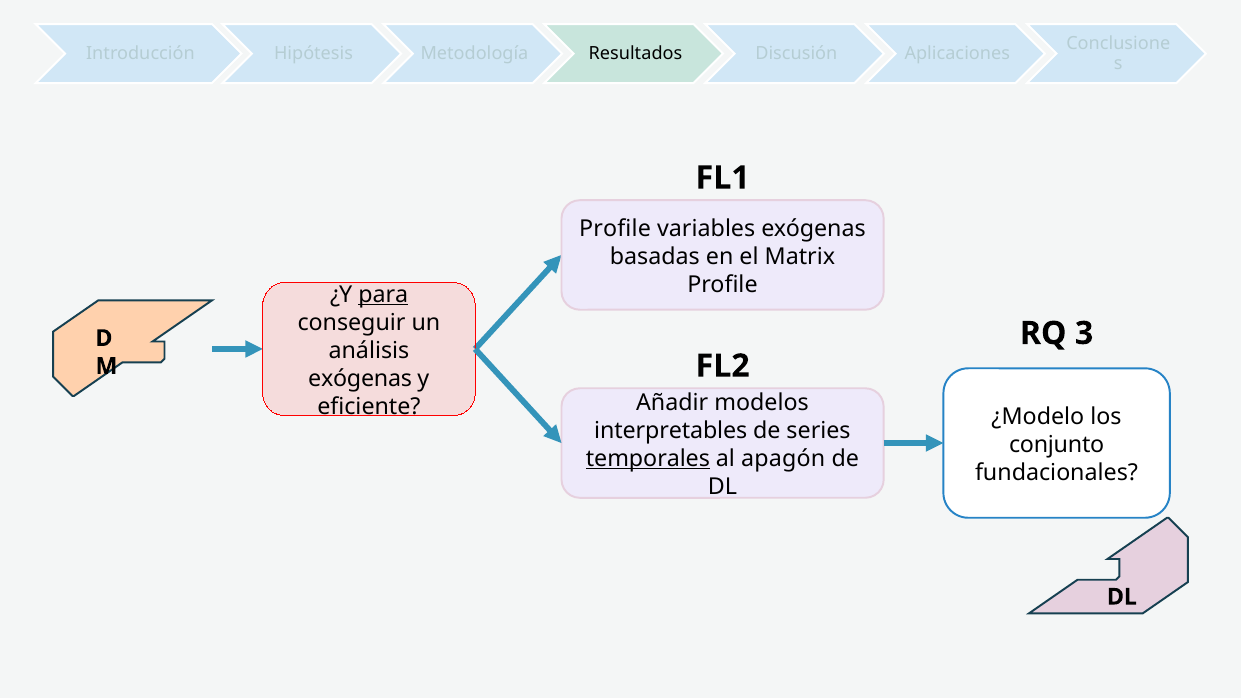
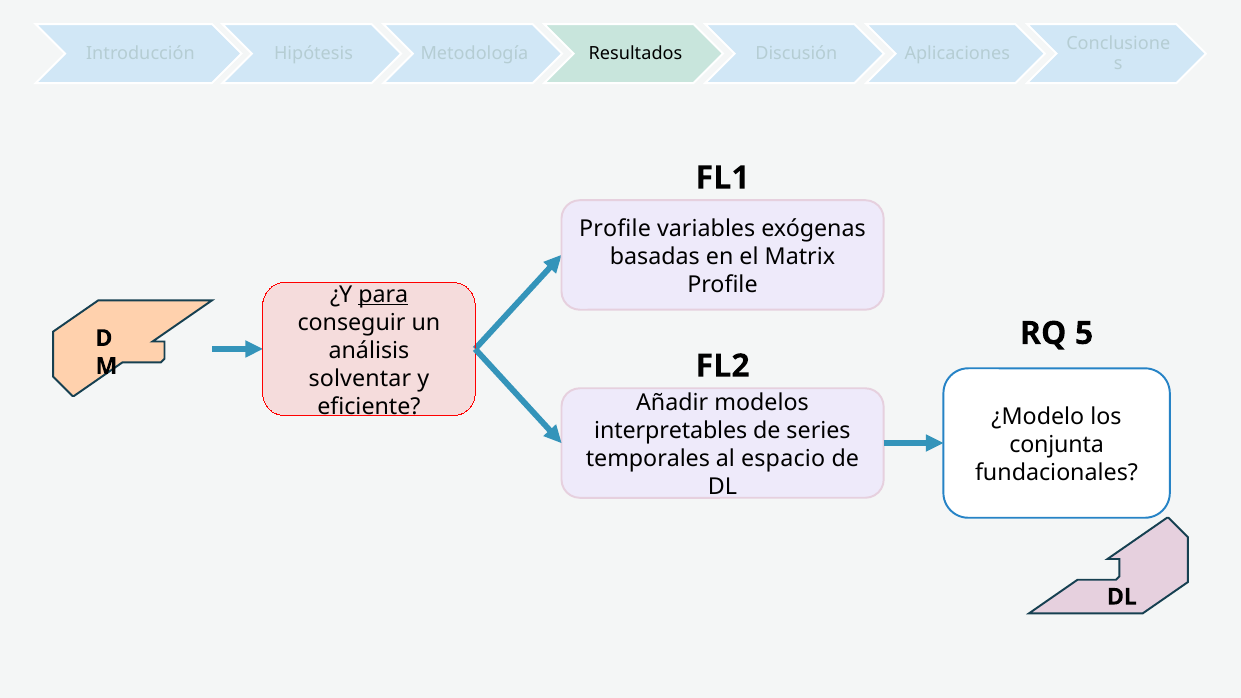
3: 3 -> 5
exógenas at (360, 379): exógenas -> solventar
conjunto: conjunto -> conjunta
temporales underline: present -> none
apagón: apagón -> espacio
